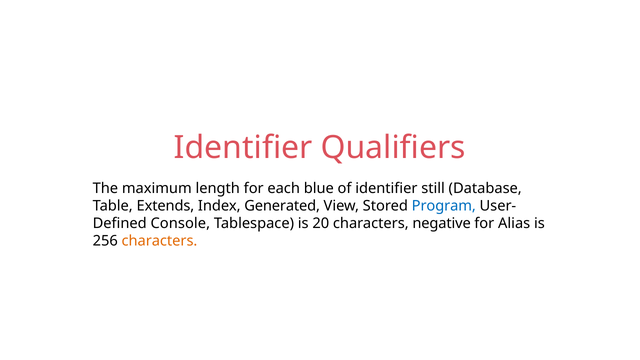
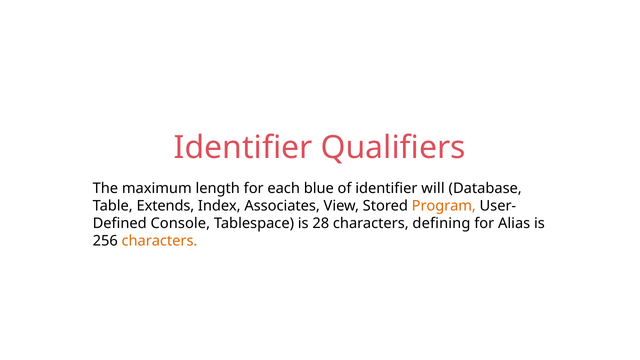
still: still -> will
Generated: Generated -> Associates
Program colour: blue -> orange
20: 20 -> 28
negative: negative -> defining
